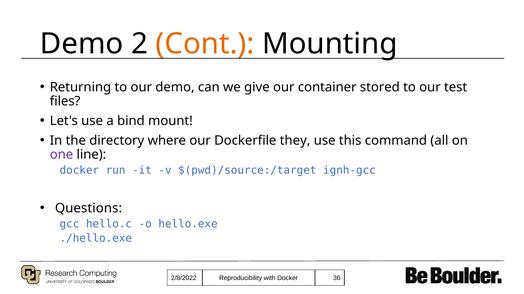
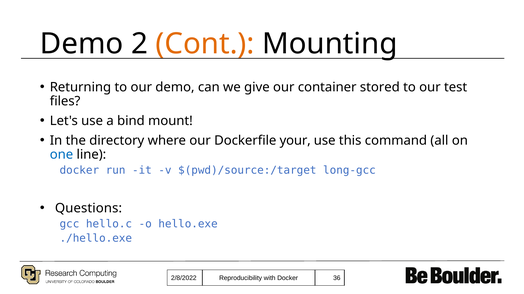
they: they -> your
one colour: purple -> blue
ignh-gcc: ignh-gcc -> long-gcc
